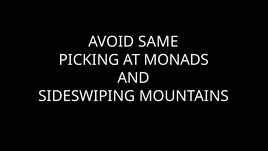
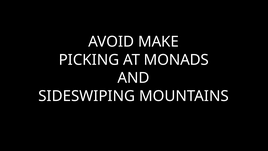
SAME: SAME -> MAKE
